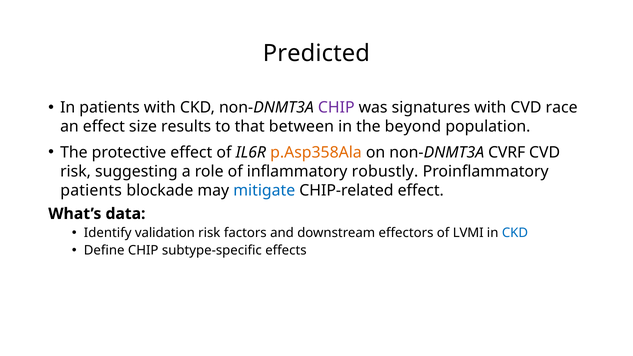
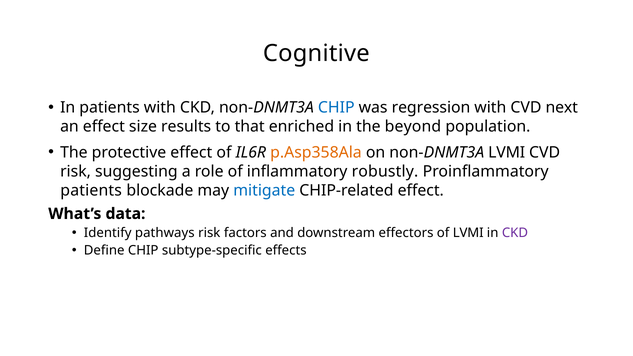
Predicted: Predicted -> Cognitive
CHIP at (336, 108) colour: purple -> blue
signatures: signatures -> regression
race: race -> next
between: between -> enriched
non-DNMT3A CVRF: CVRF -> LVMI
validation: validation -> pathways
CKD at (515, 233) colour: blue -> purple
